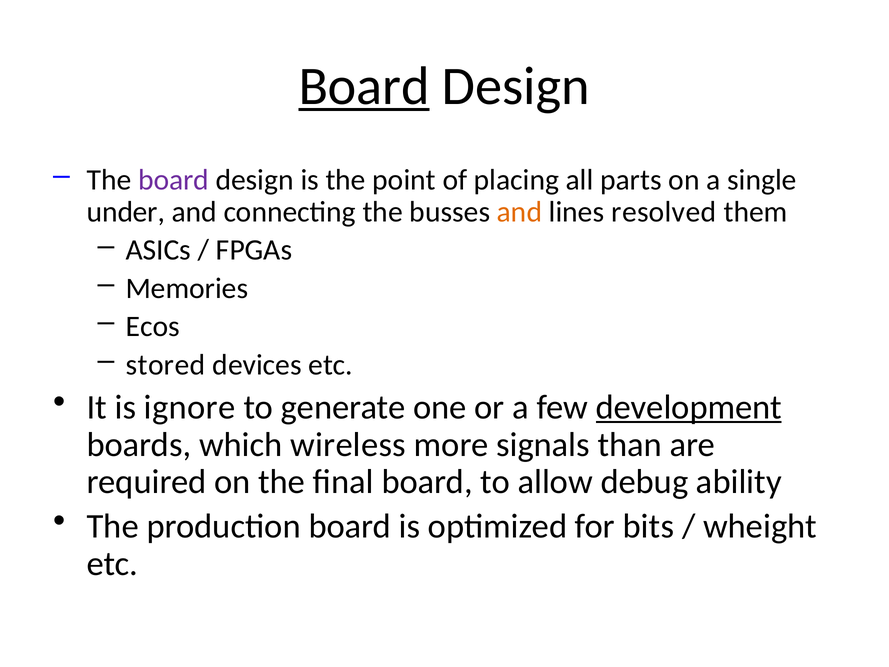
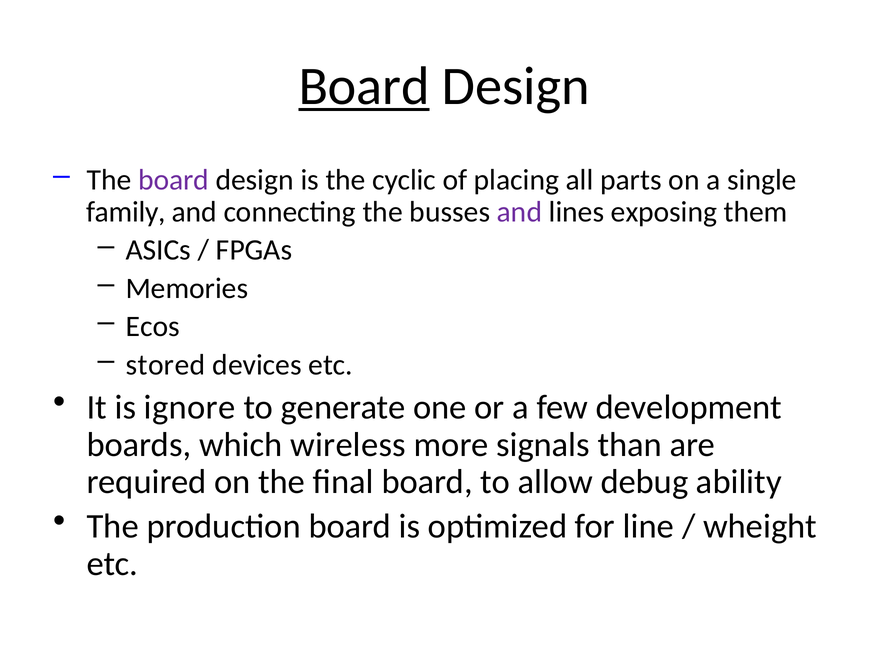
point: point -> cyclic
under: under -> family
and at (519, 212) colour: orange -> purple
resolved: resolved -> exposing
development underline: present -> none
bits: bits -> line
